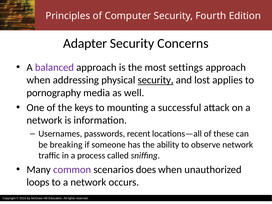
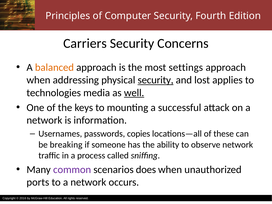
Adapter: Adapter -> Carriers
balanced colour: purple -> orange
pornography: pornography -> technologies
well underline: none -> present
recent: recent -> copies
loops: loops -> ports
